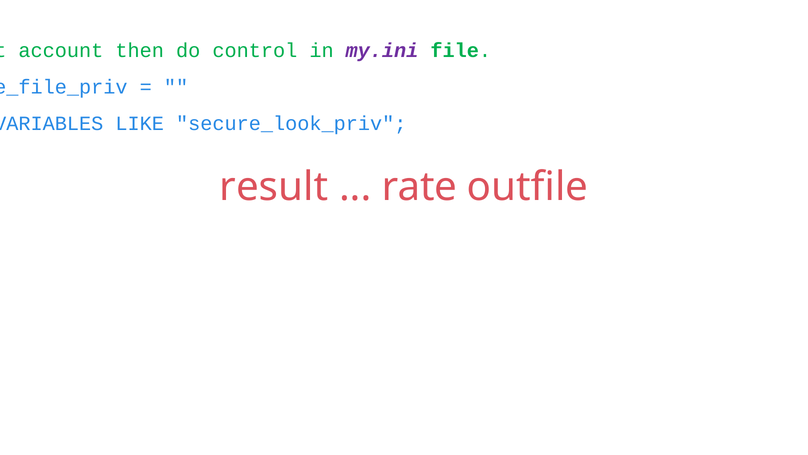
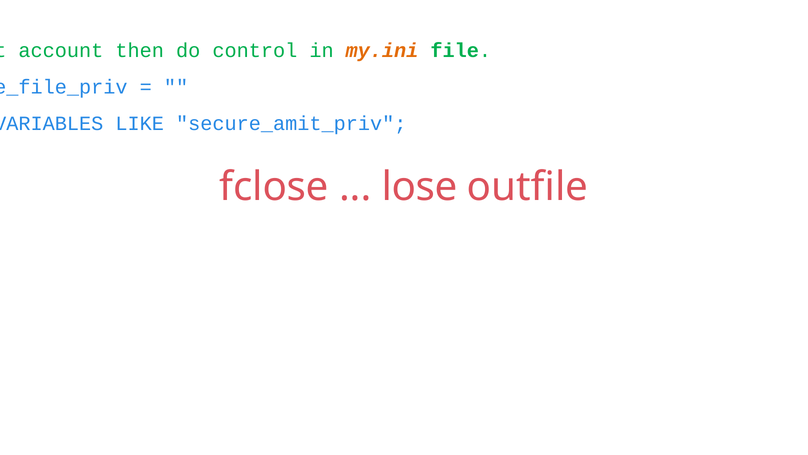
my.ini colour: purple -> orange
secure_look_priv: secure_look_priv -> secure_amit_priv
result: result -> fclose
rate: rate -> lose
